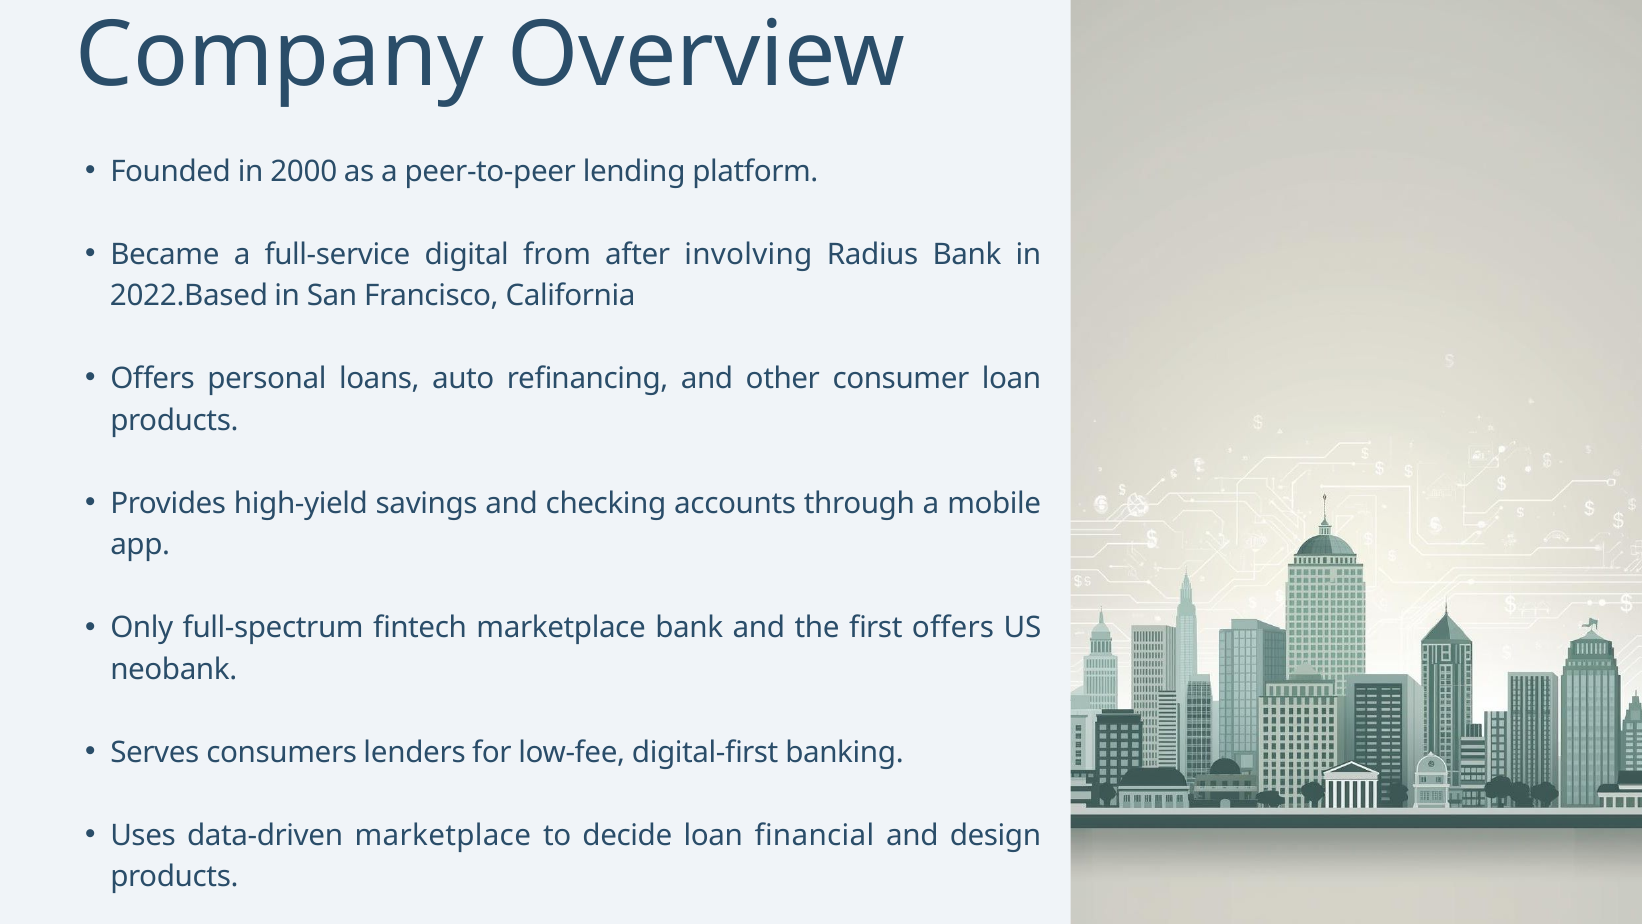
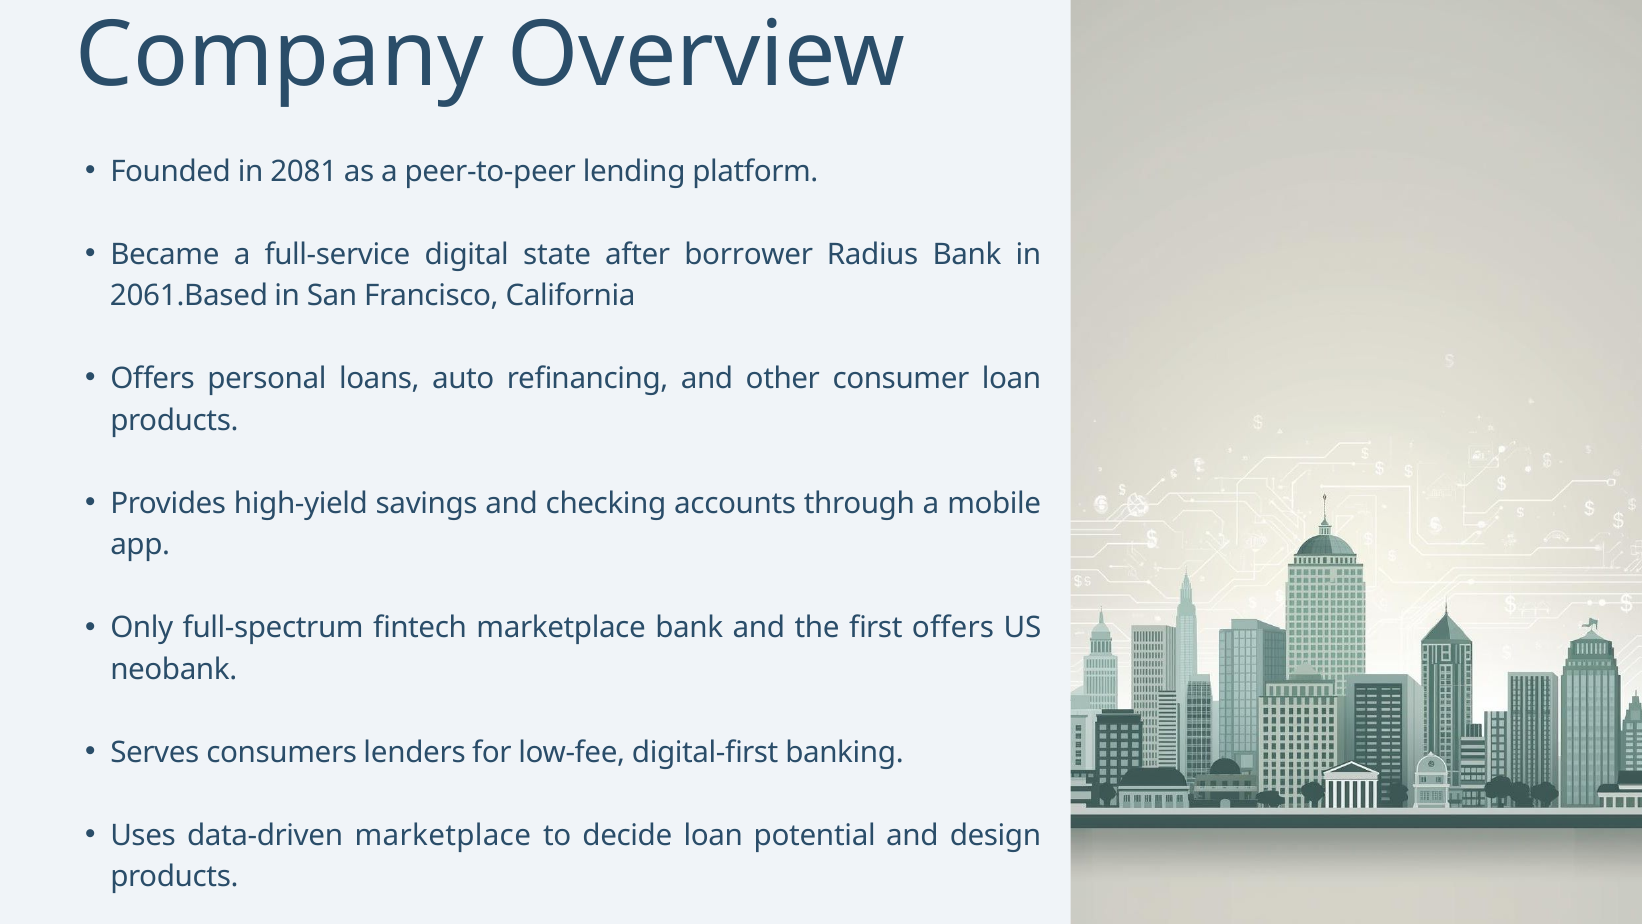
2000: 2000 -> 2081
from: from -> state
involving: involving -> borrower
2022.Based: 2022.Based -> 2061.Based
financial: financial -> potential
